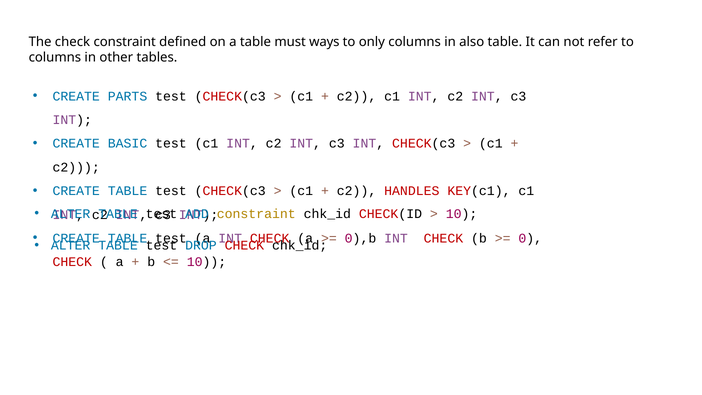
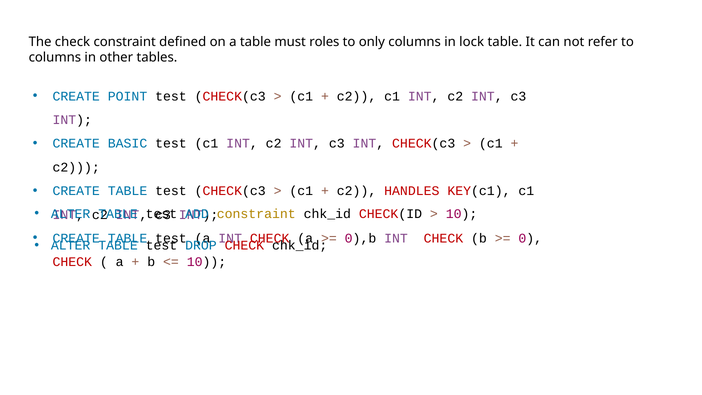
ways: ways -> roles
also: also -> lock
PARTS: PARTS -> POINT
